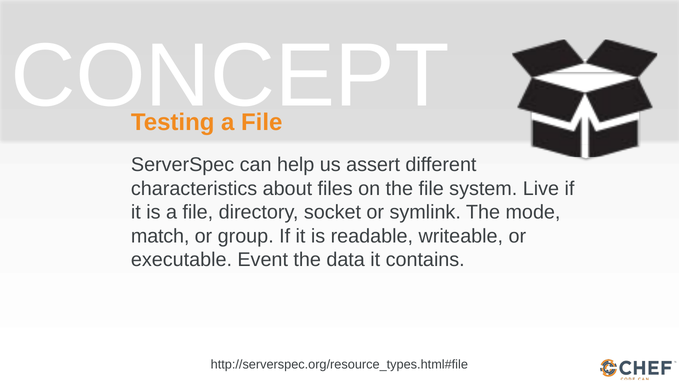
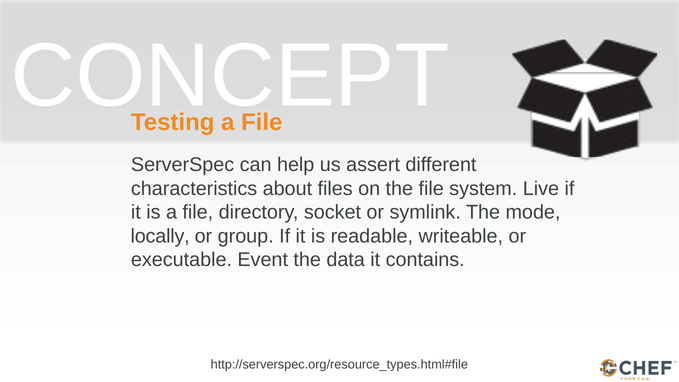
match: match -> locally
